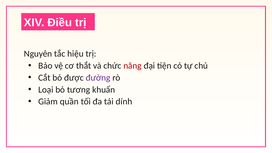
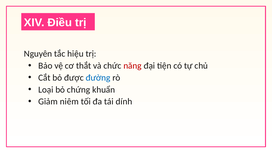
đường colour: purple -> blue
tương: tương -> chứng
quần: quần -> niêm
